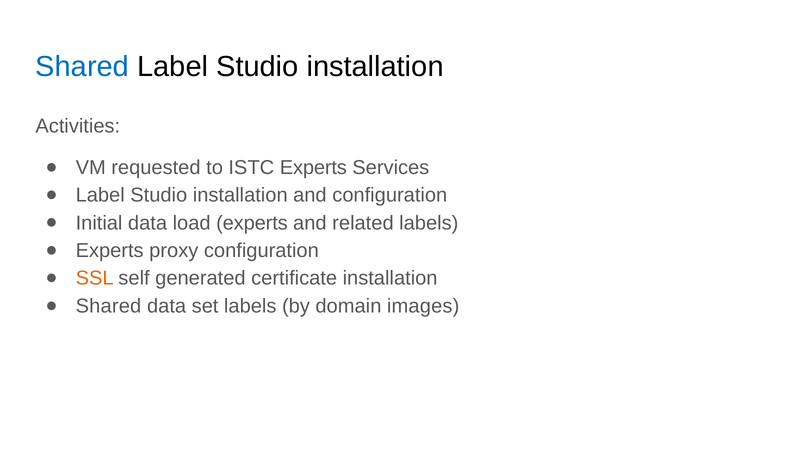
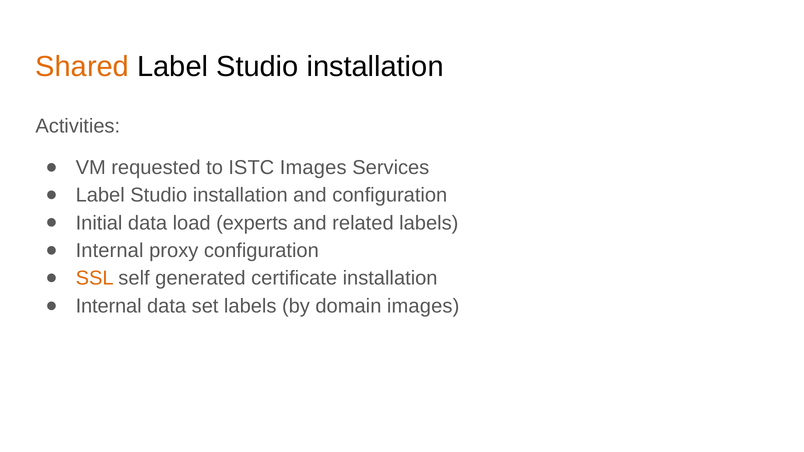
Shared at (82, 67) colour: blue -> orange
ISTC Experts: Experts -> Images
Experts at (110, 251): Experts -> Internal
Shared at (108, 306): Shared -> Internal
